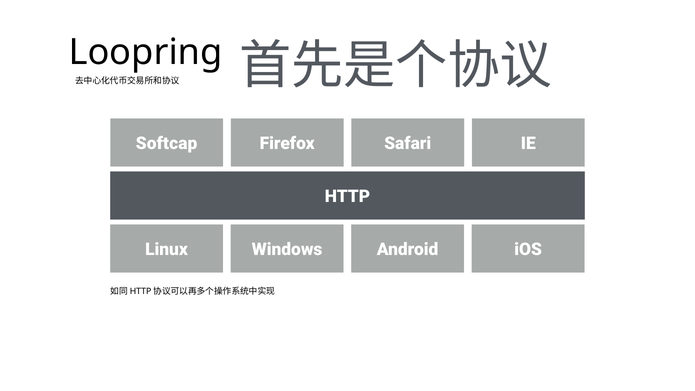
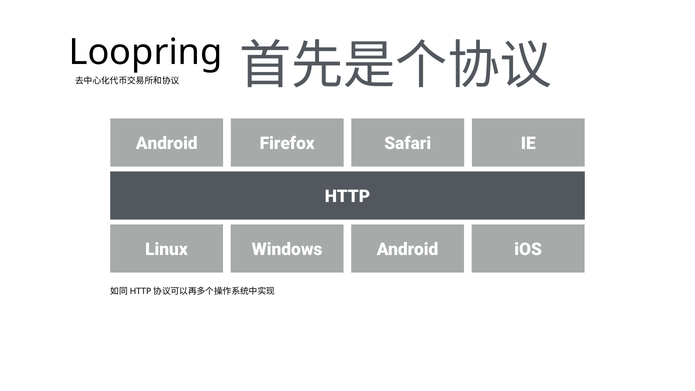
Softcap at (167, 144): Softcap -> Android
